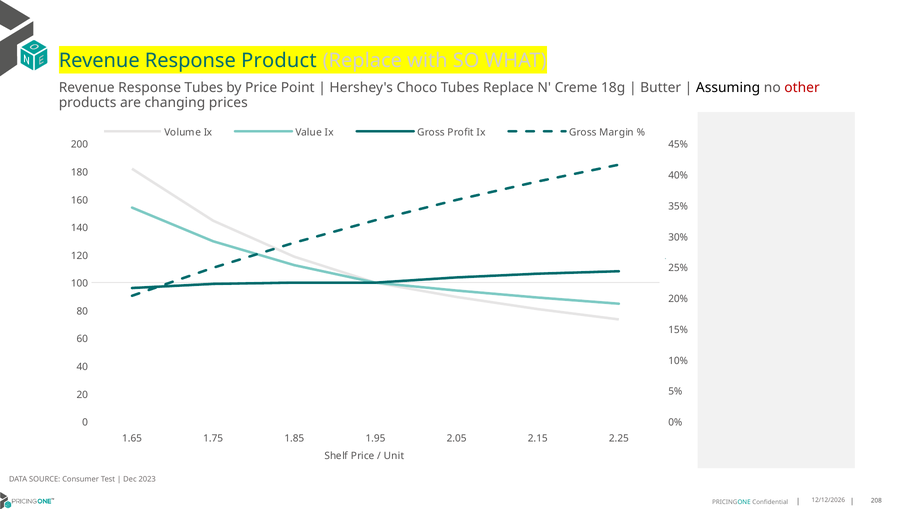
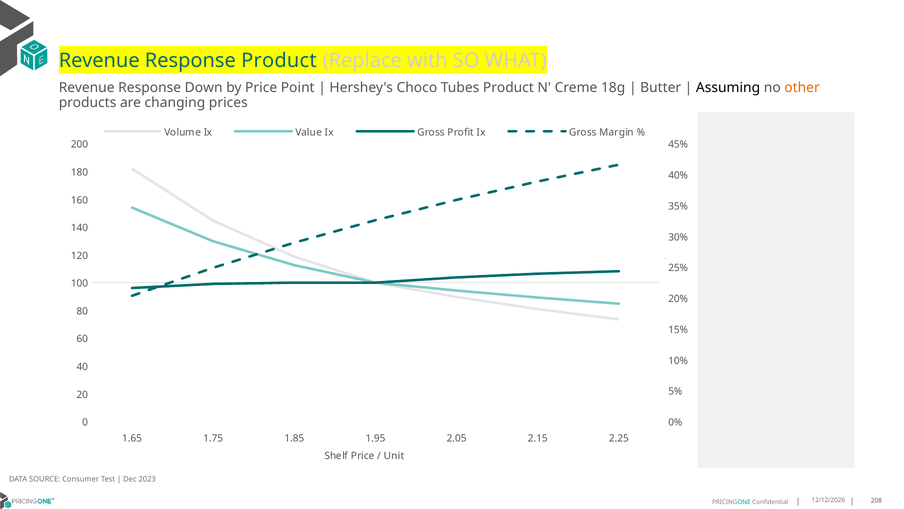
Response Tubes: Tubes -> Down
Tubes Replace: Replace -> Product
other colour: red -> orange
